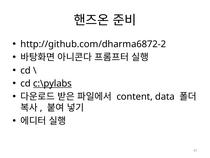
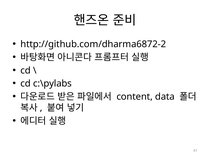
c:\pylabs underline: present -> none
